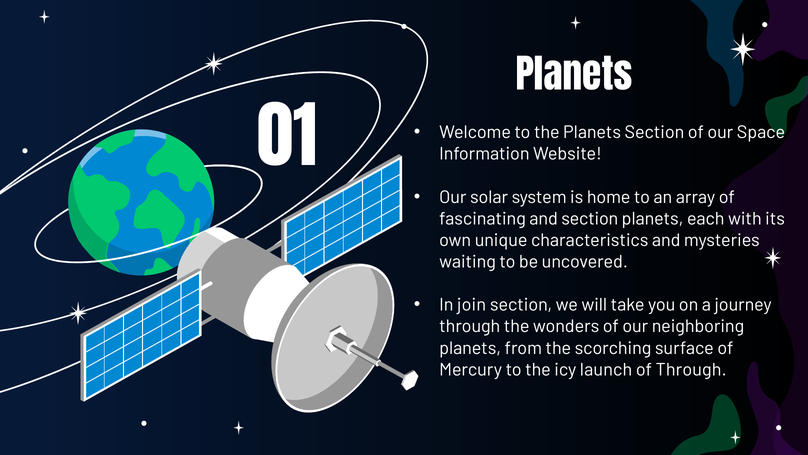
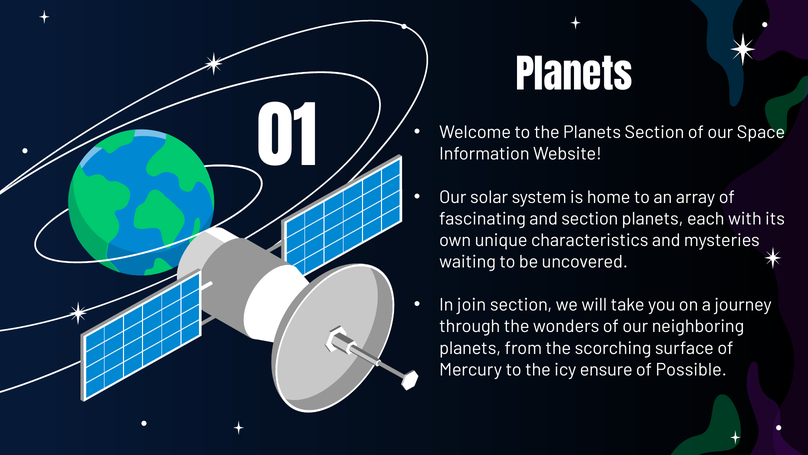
launch: launch -> ensure
of Through: Through -> Possible
